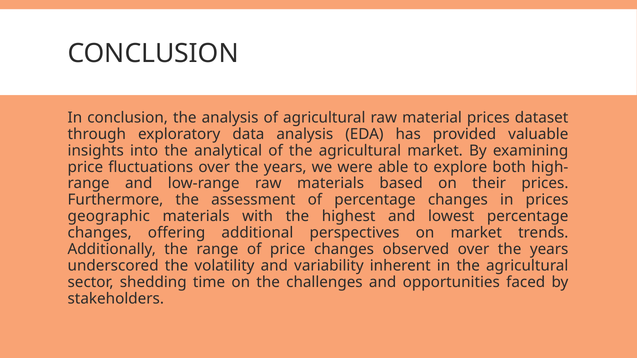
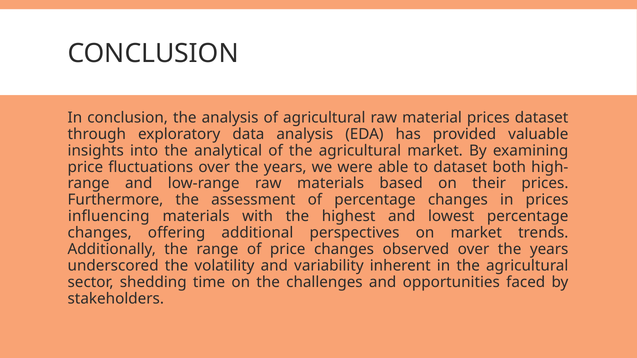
to explore: explore -> dataset
geographic: geographic -> influencing
